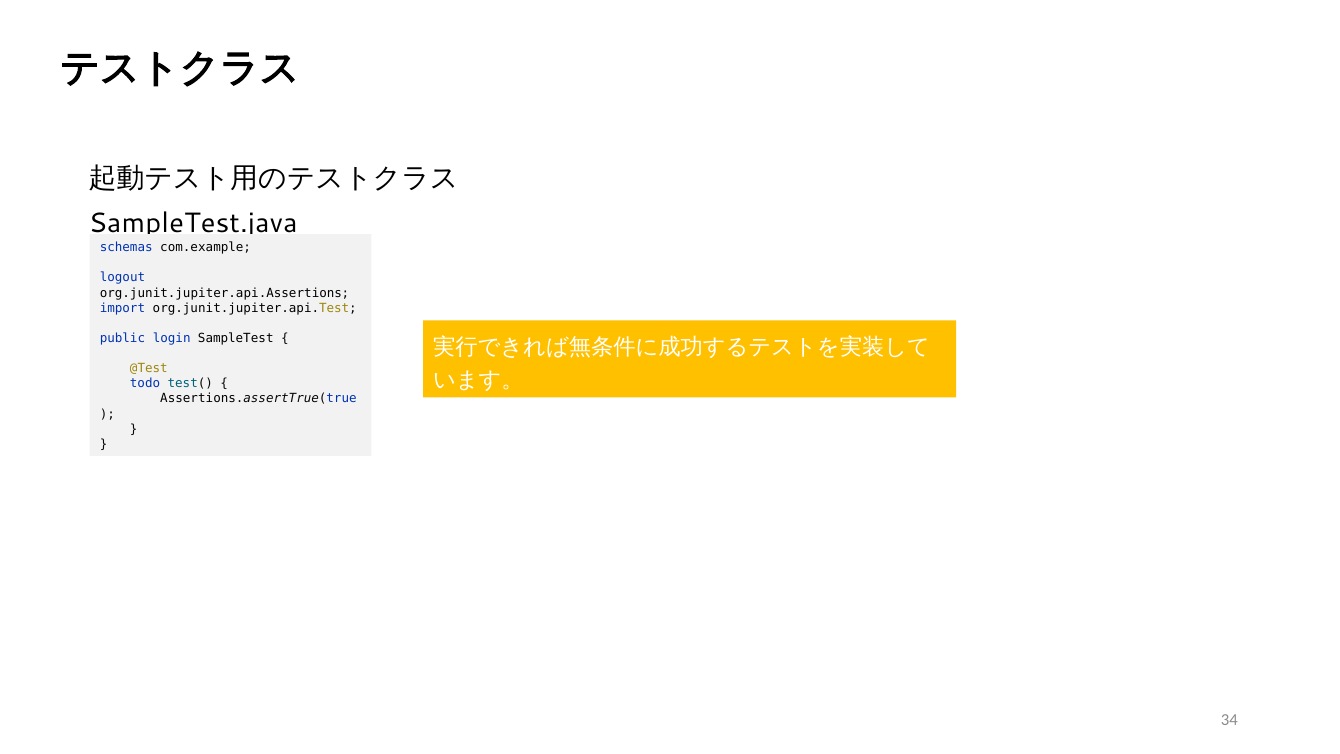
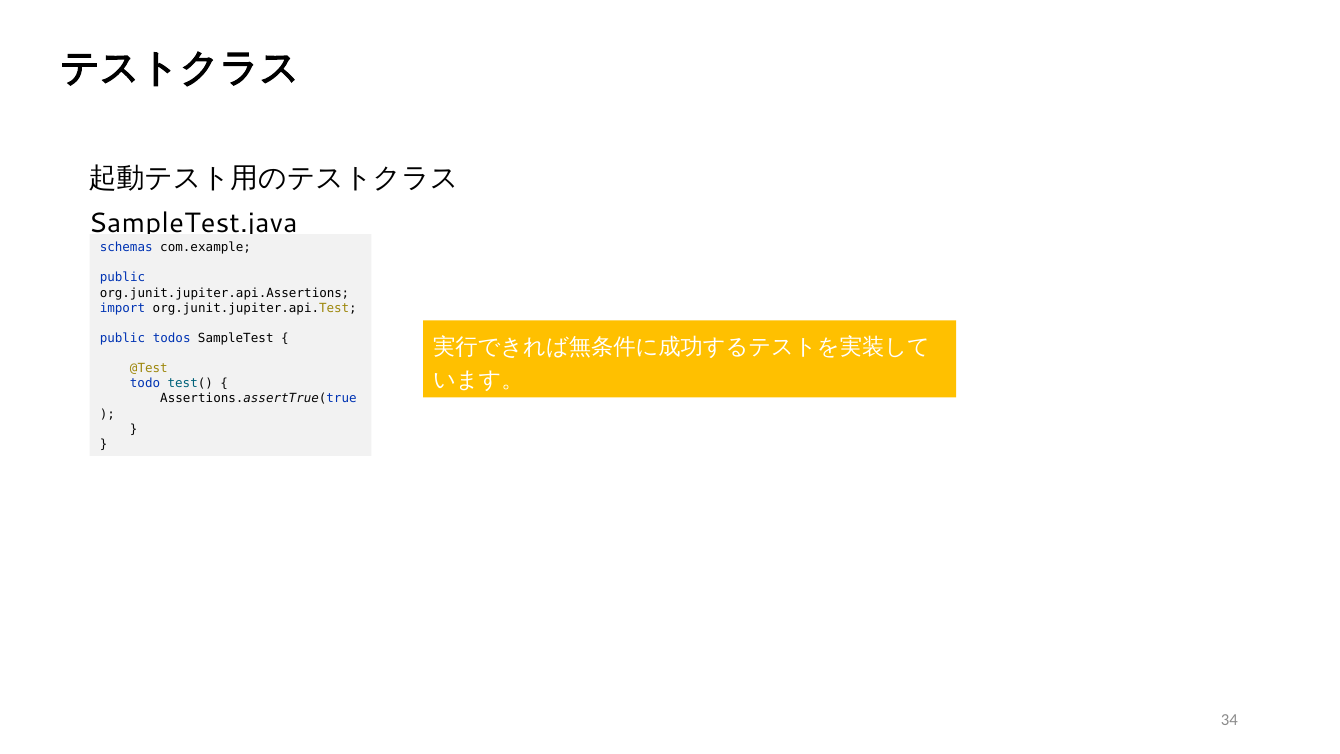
logout at (122, 278): logout -> public
login: login -> todos
